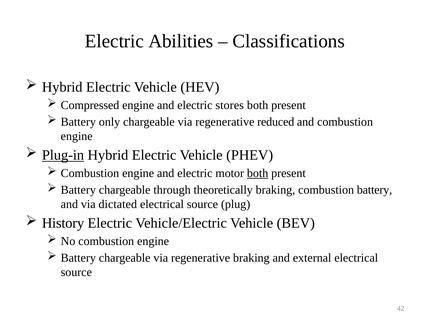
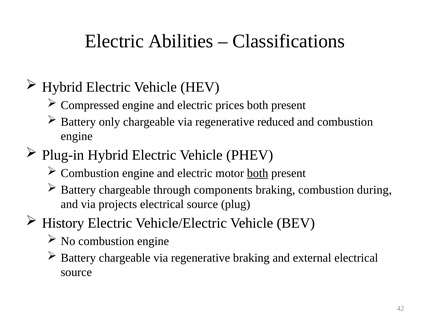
stores: stores -> prices
Plug-in underline: present -> none
theoretically: theoretically -> components
combustion battery: battery -> during
dictated: dictated -> projects
